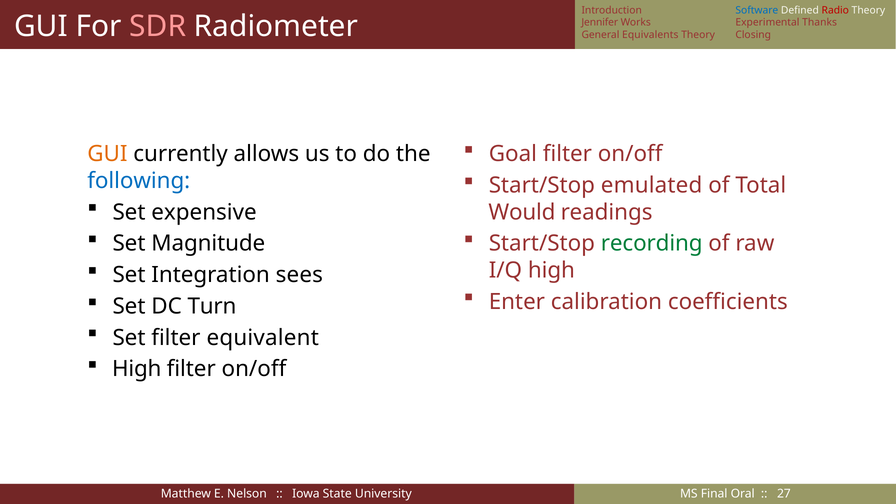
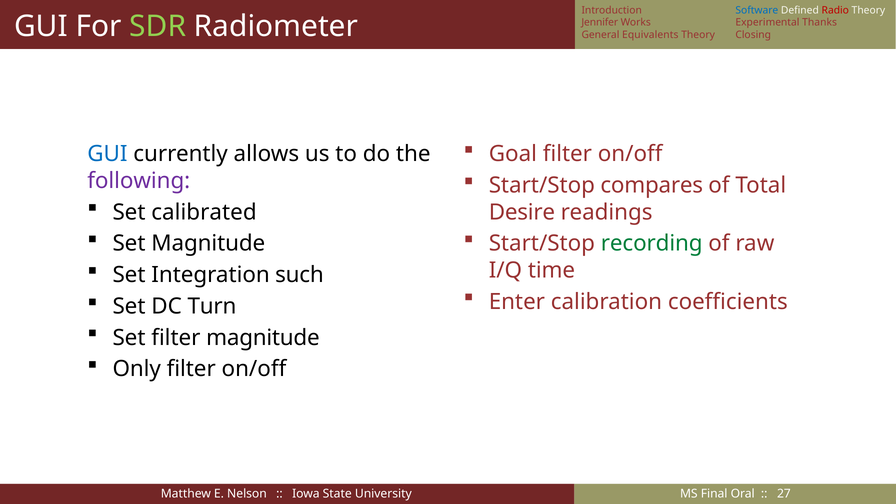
SDR colour: pink -> light green
GUI at (107, 154) colour: orange -> blue
emulated: emulated -> compares
following colour: blue -> purple
expensive: expensive -> calibrated
Would: Would -> Desire
sees: sees -> such
I/Q high: high -> time
filter equivalent: equivalent -> magnitude
High at (137, 369): High -> Only
